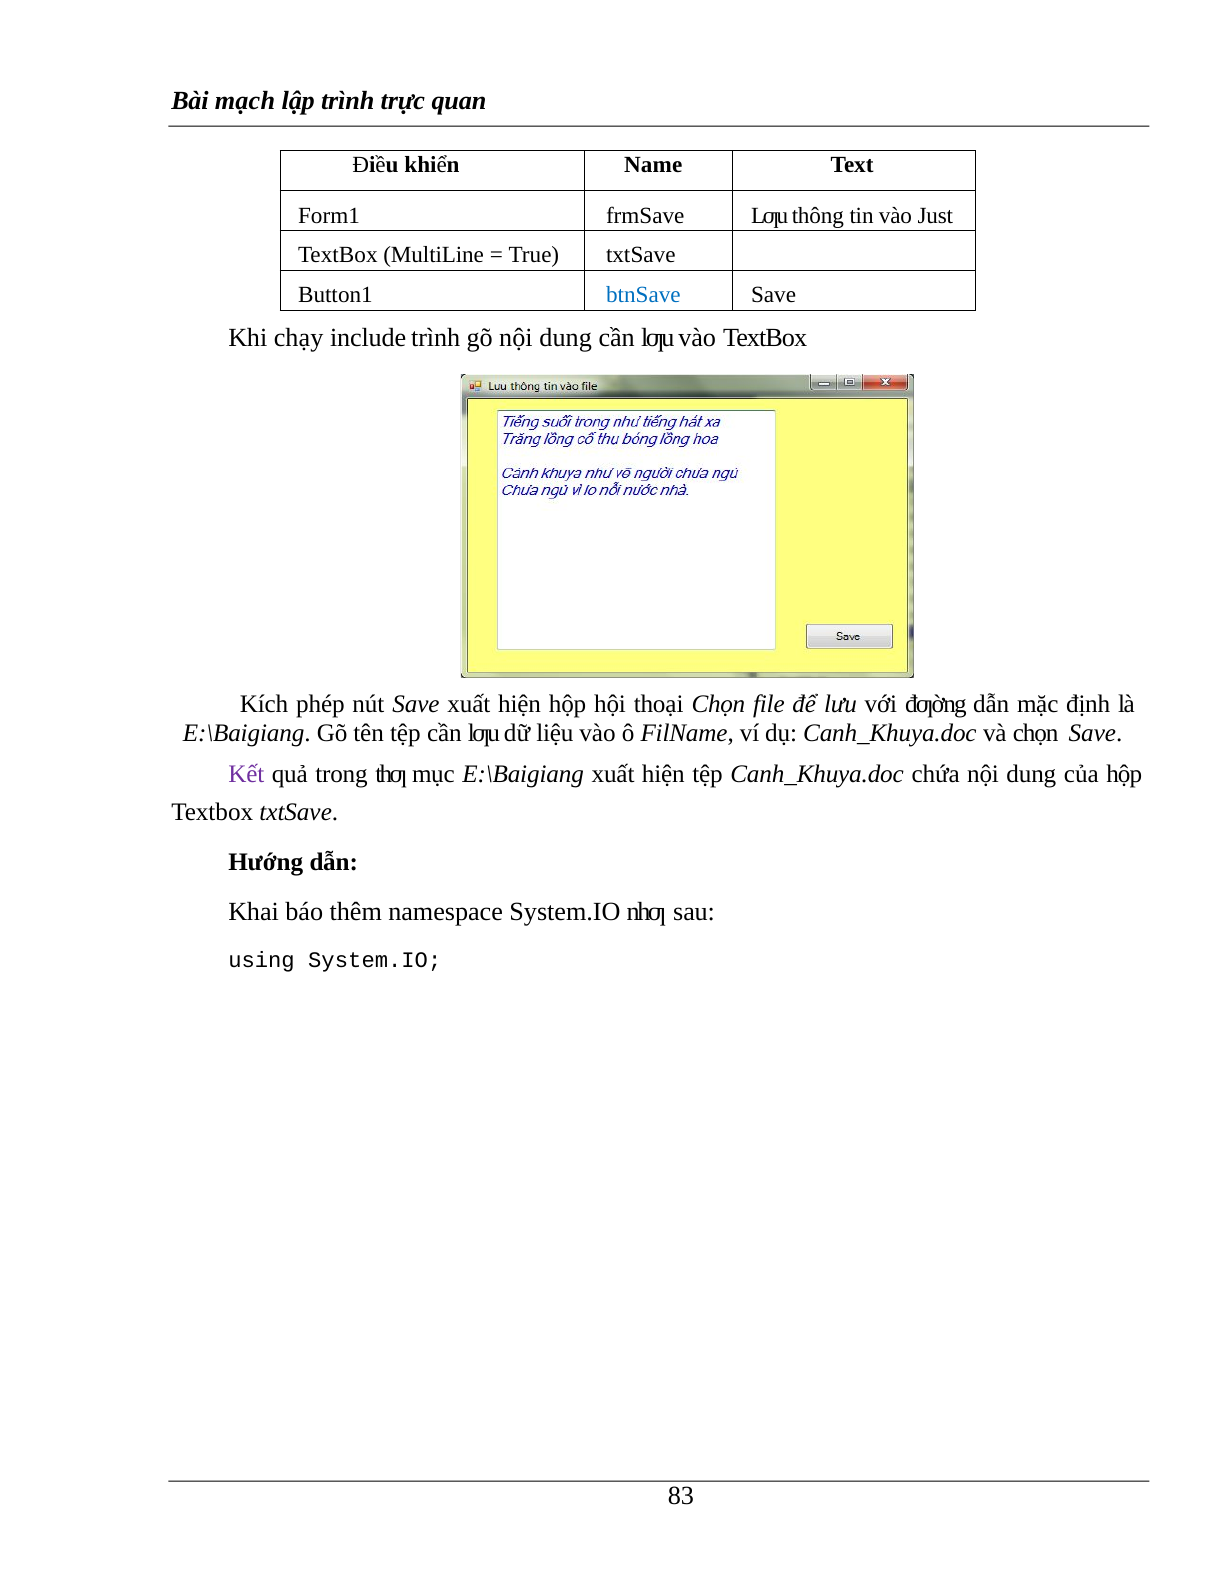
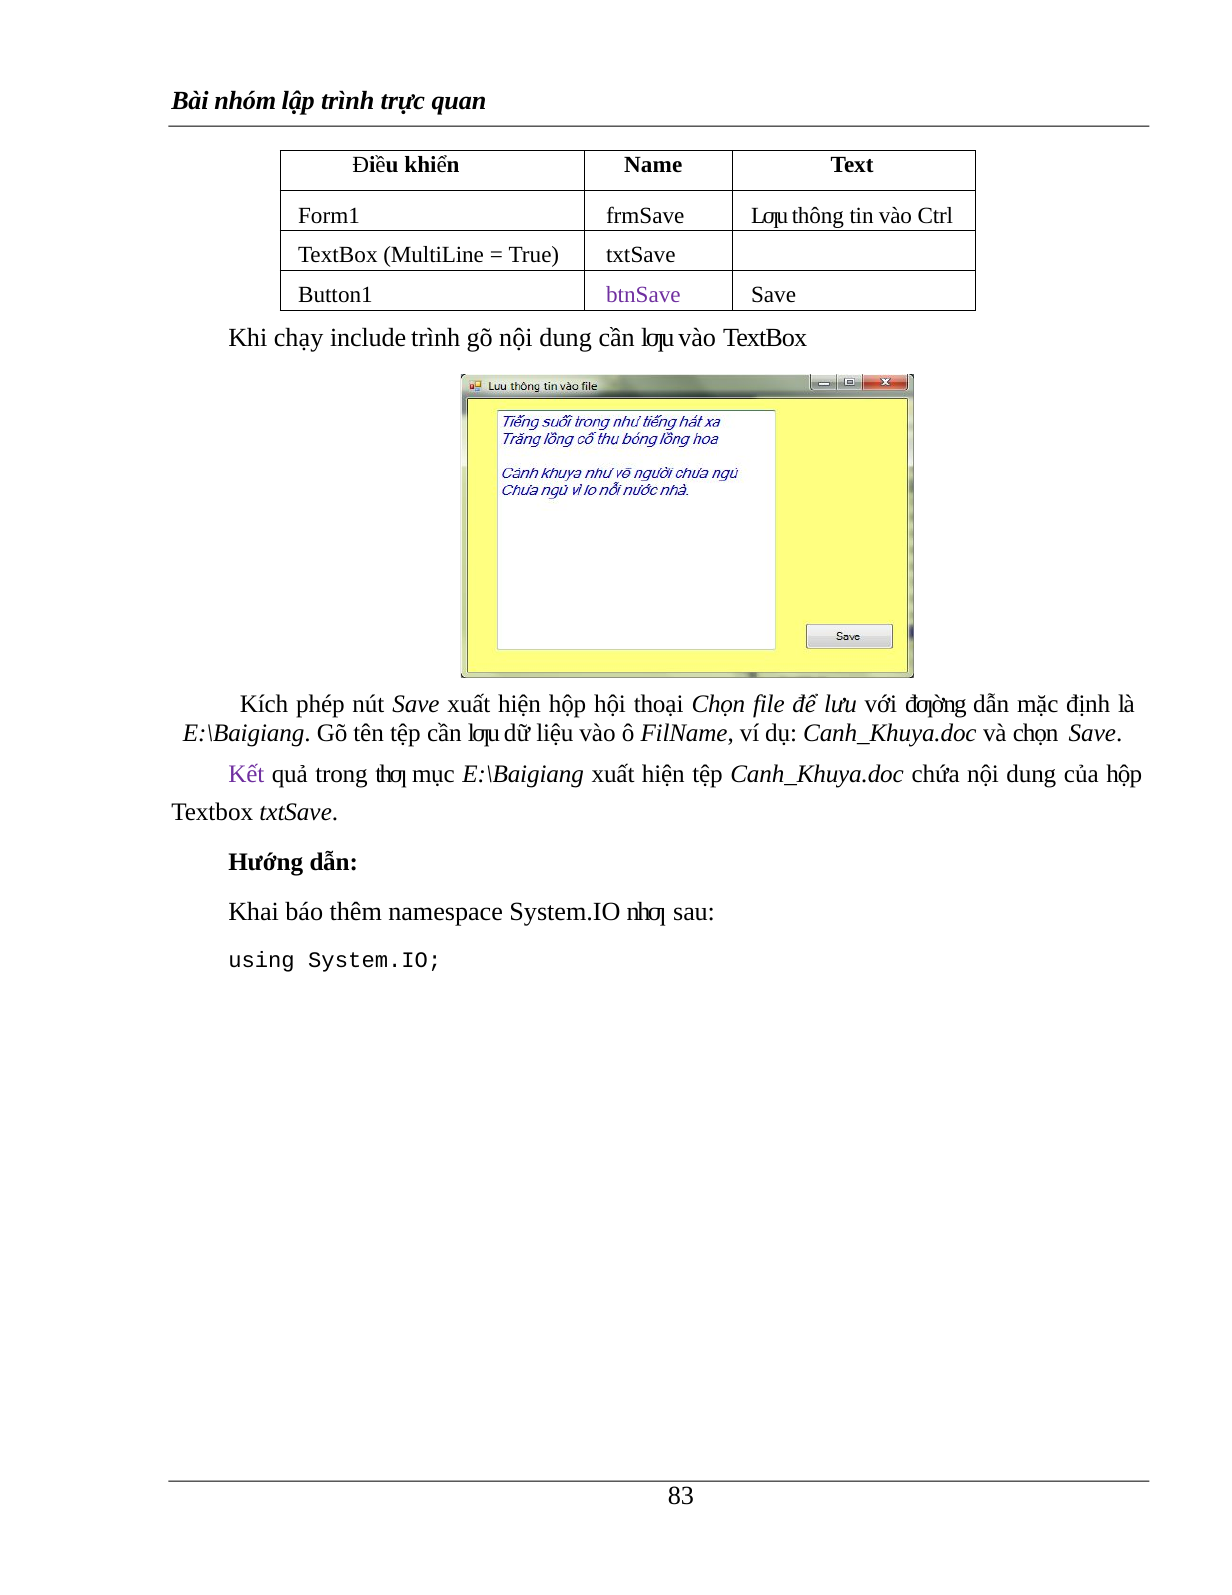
mạch: mạch -> nhóm
Just: Just -> Ctrl
btnSave colour: blue -> purple
